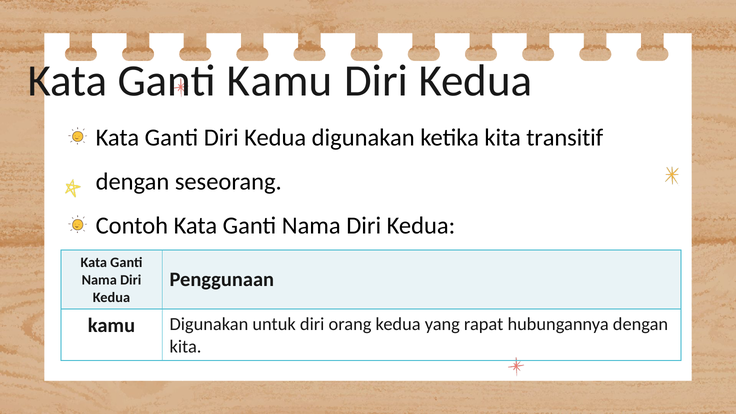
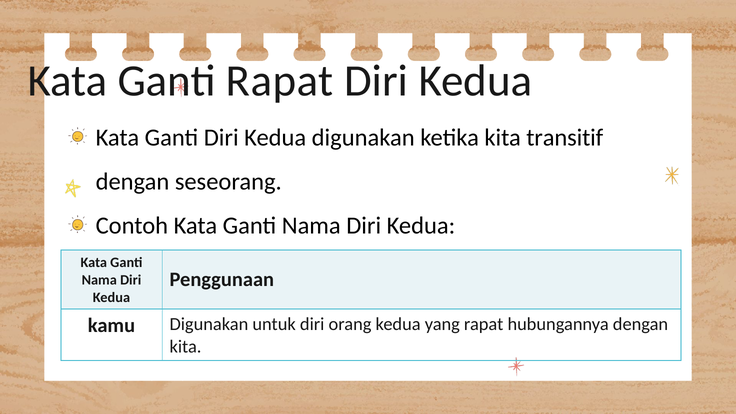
Ganti Kamu: Kamu -> Rapat
